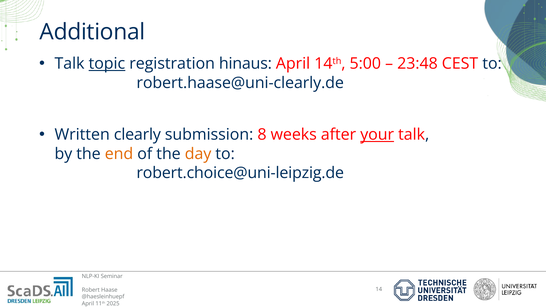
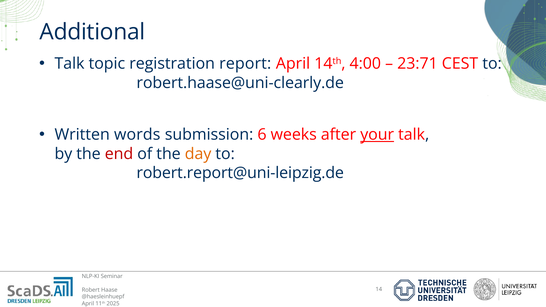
topic underline: present -> none
hinaus: hinaus -> report
5:00: 5:00 -> 4:00
23:48: 23:48 -> 23:71
clearly: clearly -> words
8: 8 -> 6
end colour: orange -> red
robert.choice@uni-leipzig.de: robert.choice@uni-leipzig.de -> robert.report@uni-leipzig.de
